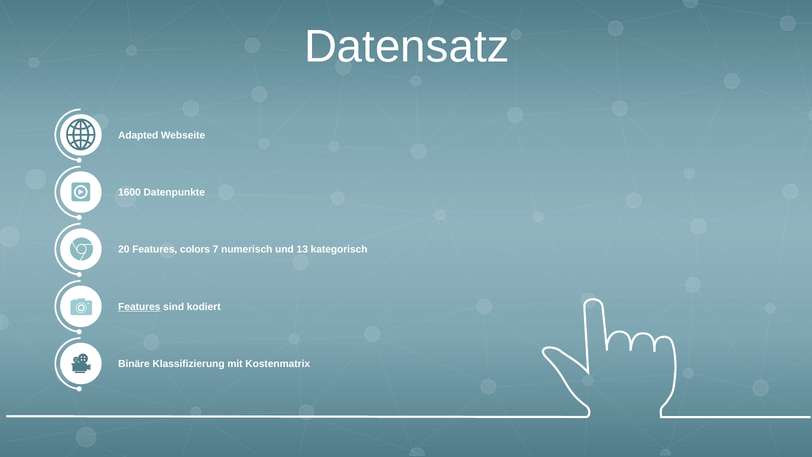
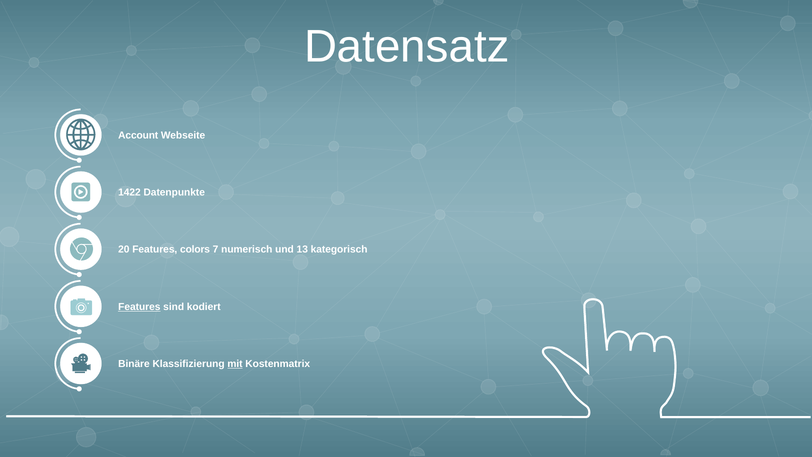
Adapted: Adapted -> Account
1600: 1600 -> 1422
mit underline: none -> present
